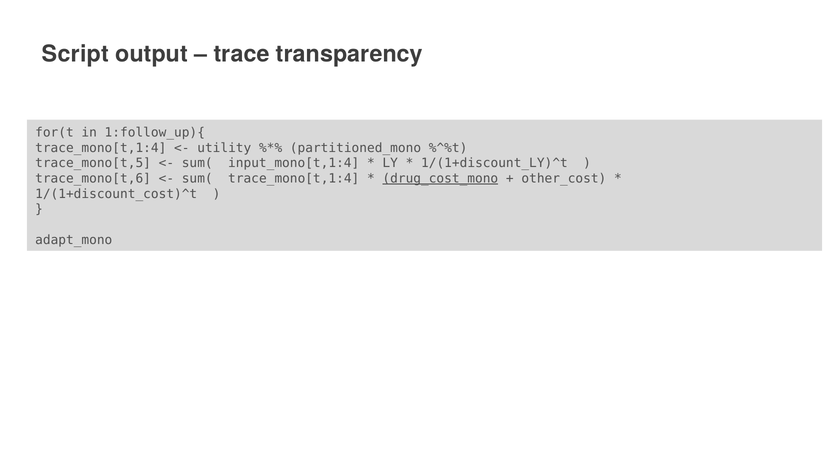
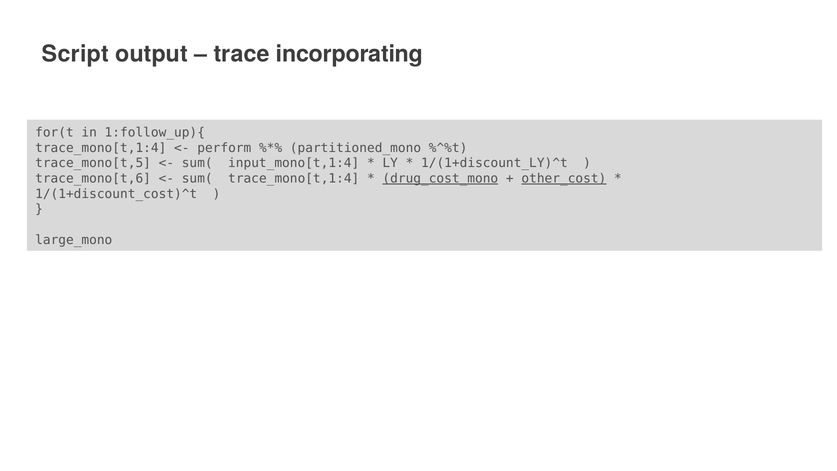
transparency: transparency -> incorporating
utility: utility -> perform
other_cost underline: none -> present
adapt_mono: adapt_mono -> large_mono
